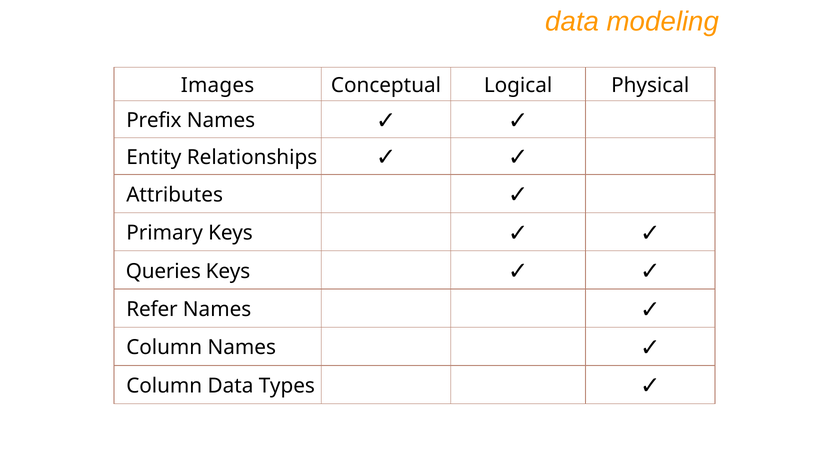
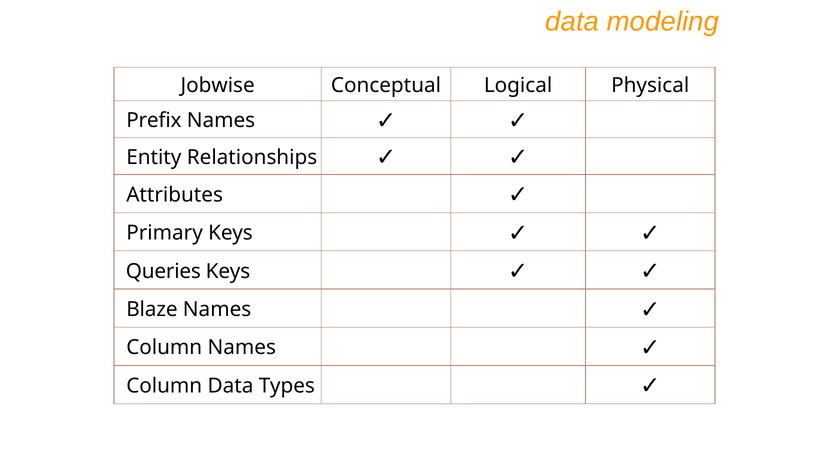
Images: Images -> Jobwise
Refer: Refer -> Blaze
